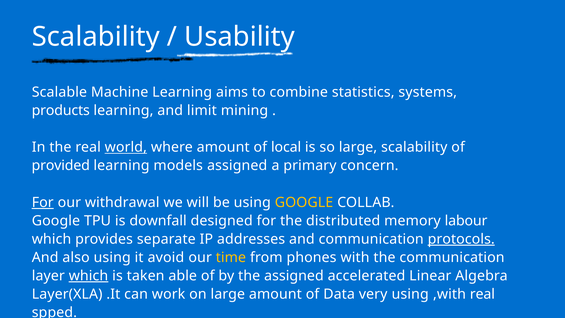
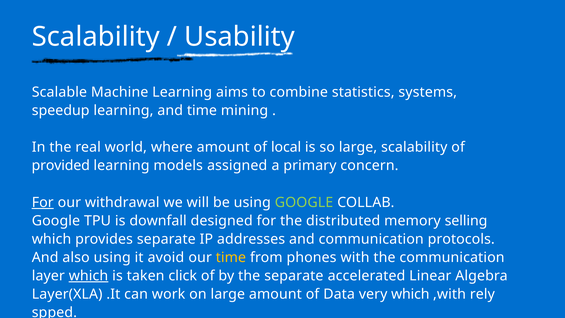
products: products -> speedup
and limit: limit -> time
world underline: present -> none
GOOGLE at (304, 202) colour: yellow -> light green
labour: labour -> selling
protocols underline: present -> none
able: able -> click
the assigned: assigned -> separate
very using: using -> which
,with real: real -> rely
